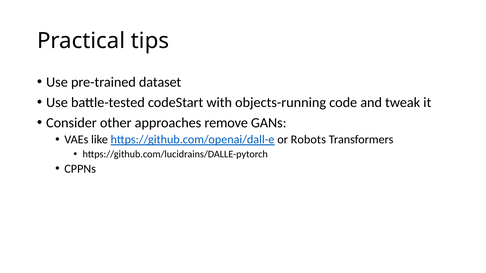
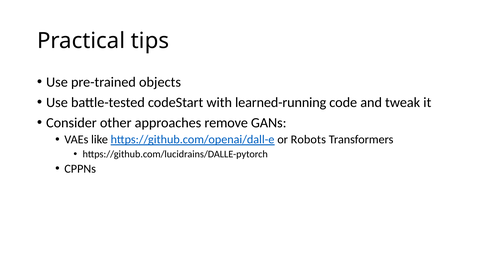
dataset: dataset -> objects
objects-running: objects-running -> learned-running
